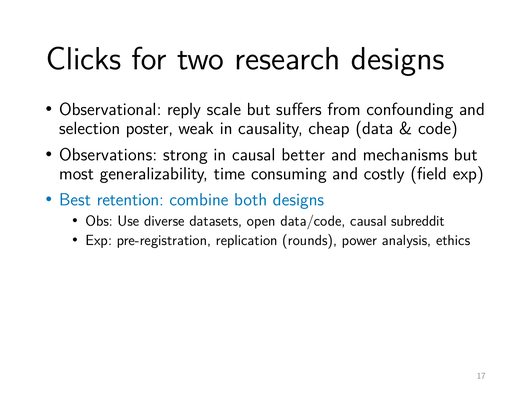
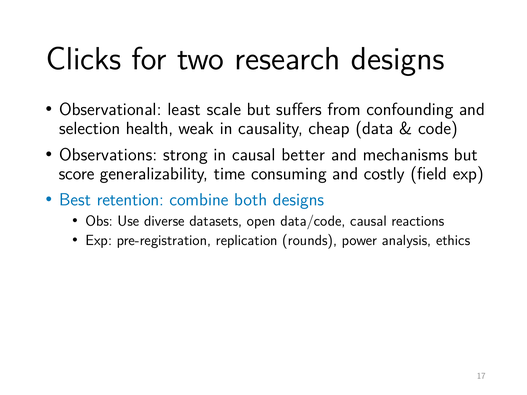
reply: reply -> least
poster: poster -> health
most: most -> score
subreddit: subreddit -> reactions
